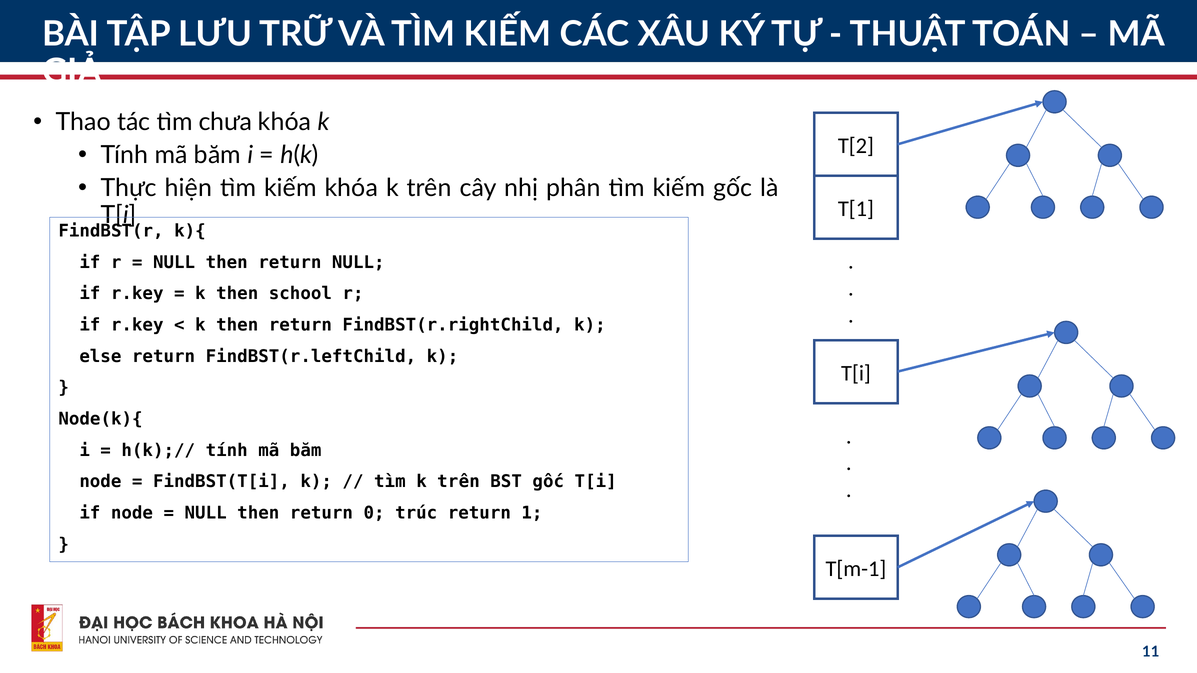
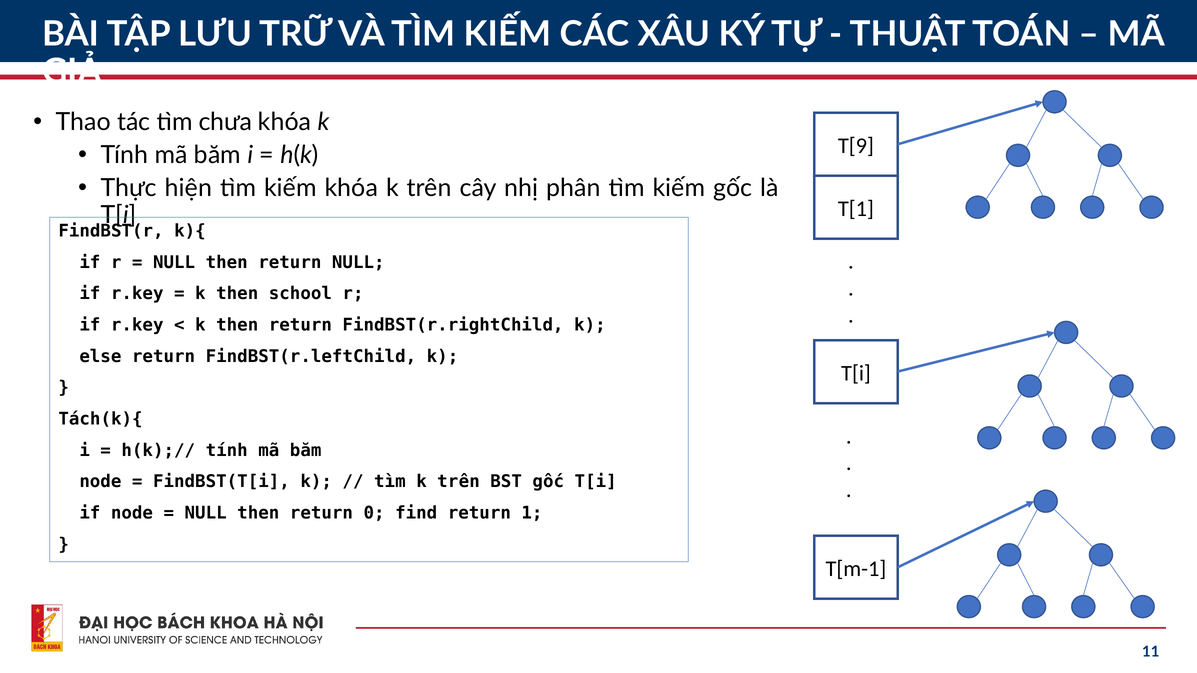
T[2: T[2 -> T[9
Node(k){: Node(k){ -> Tách(k){
trúc: trúc -> find
